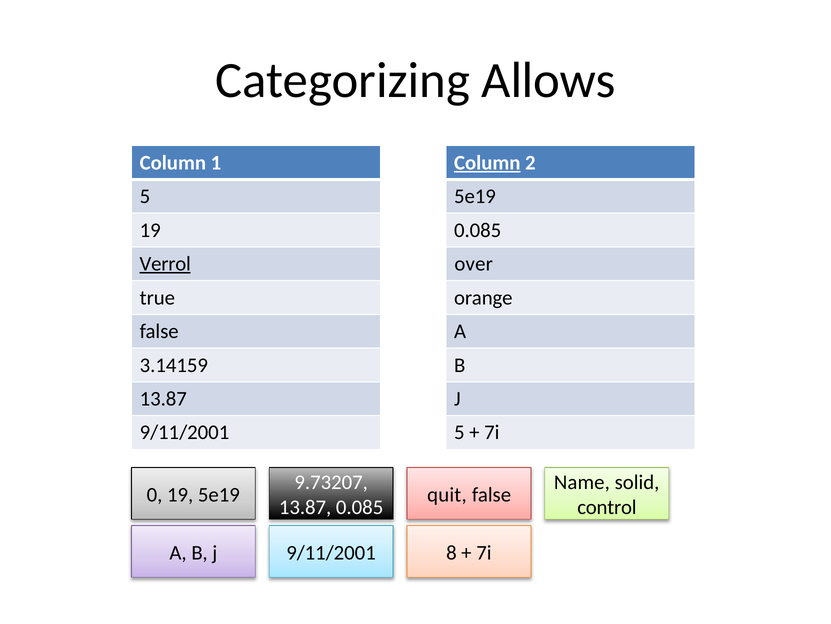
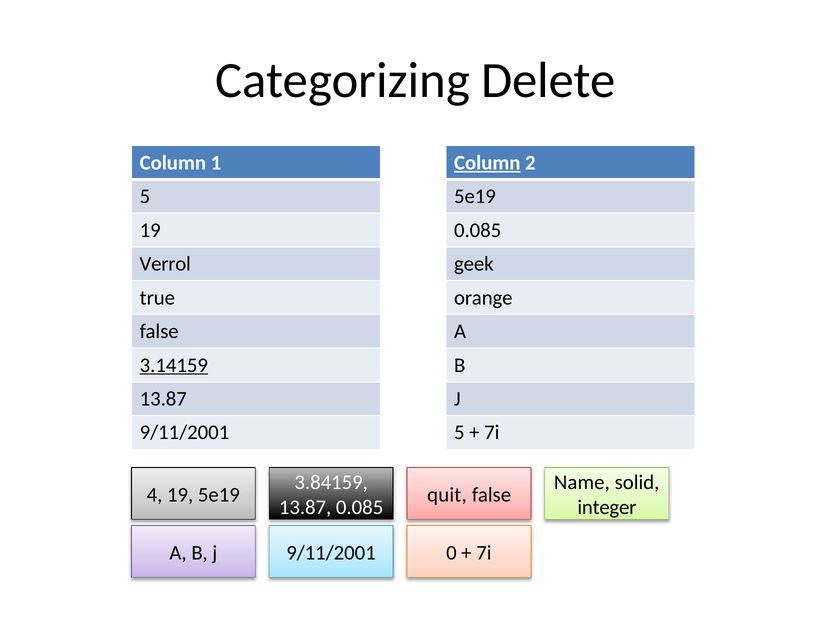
Allows: Allows -> Delete
Verrol underline: present -> none
over: over -> geek
3.14159 underline: none -> present
9.73207: 9.73207 -> 3.84159
0: 0 -> 4
control: control -> integer
8: 8 -> 0
